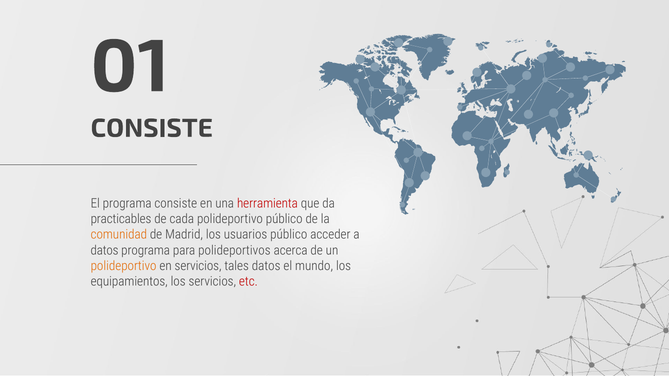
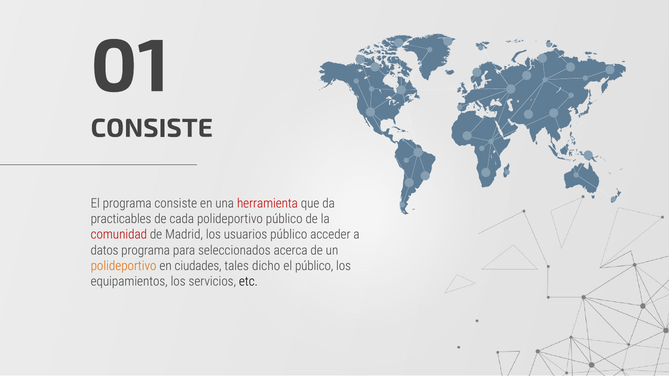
comunidad colour: orange -> red
polideportivos: polideportivos -> seleccionados
en servicios: servicios -> ciudades
tales datos: datos -> dicho
el mundo: mundo -> público
etc colour: red -> black
